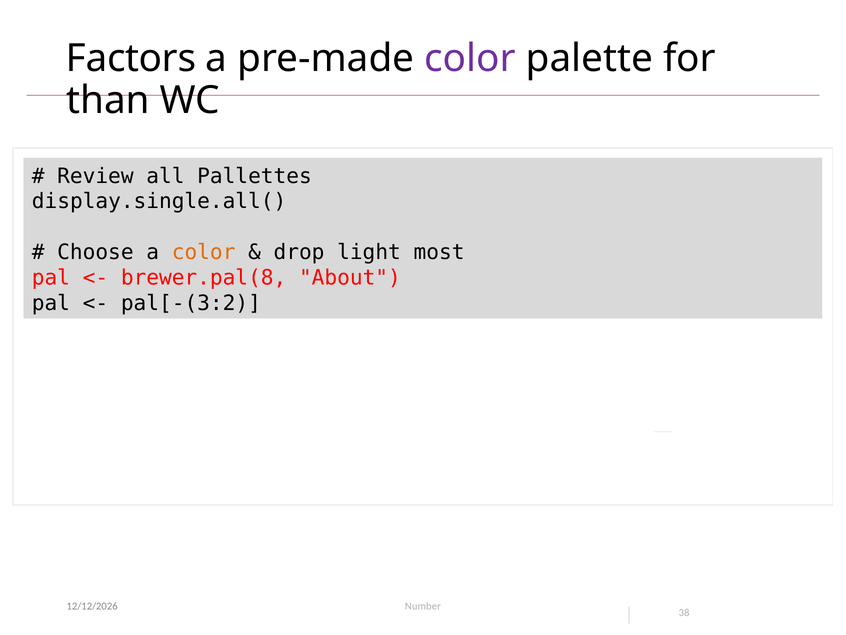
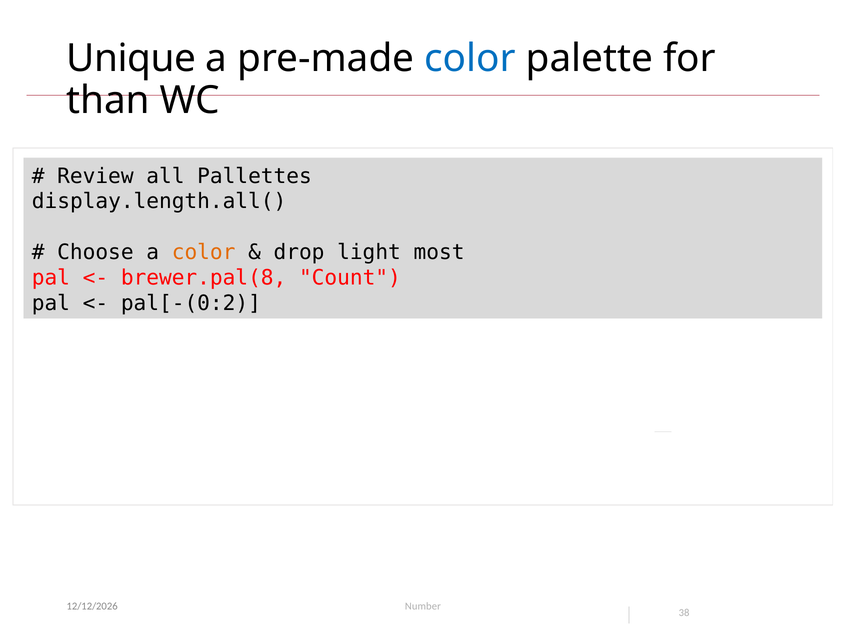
Factors: Factors -> Unique
color at (470, 59) colour: purple -> blue
display.single.all(: display.single.all( -> display.length.all(
About: About -> Count
pal[-(3:2: pal[-(3:2 -> pal[-(0:2
